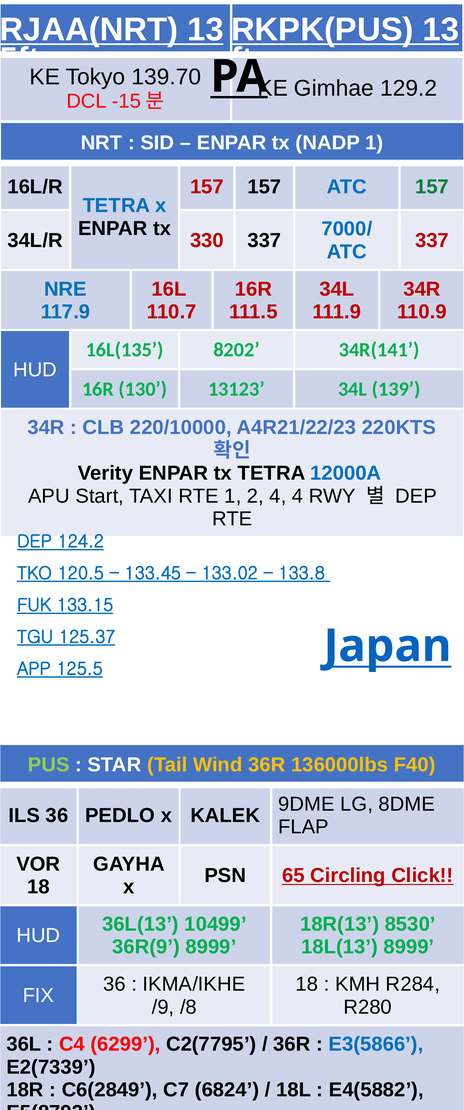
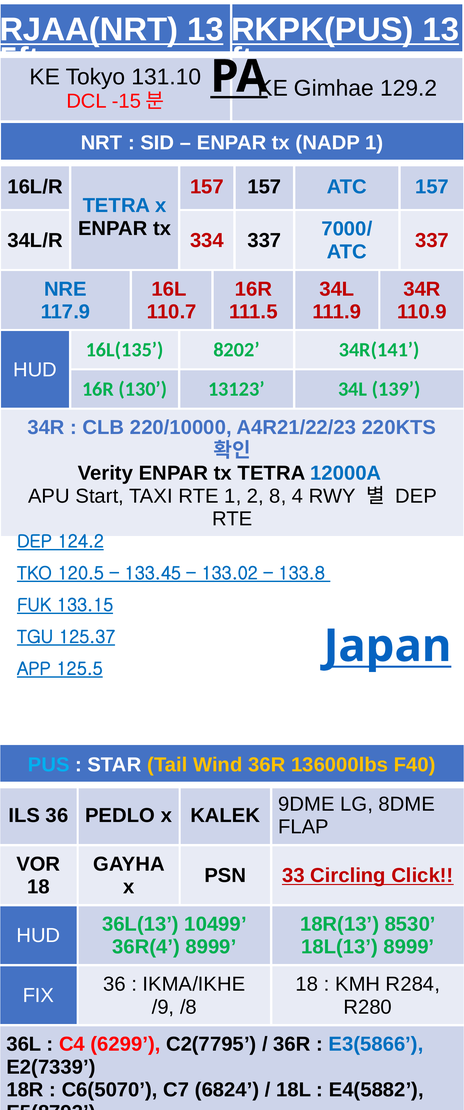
139.70: 139.70 -> 131.10
157 at (432, 187) colour: green -> blue
330: 330 -> 334
2 4: 4 -> 8
PUS colour: light green -> light blue
65: 65 -> 33
36R(9: 36R(9 -> 36R(4
C6(2849: C6(2849 -> C6(5070
